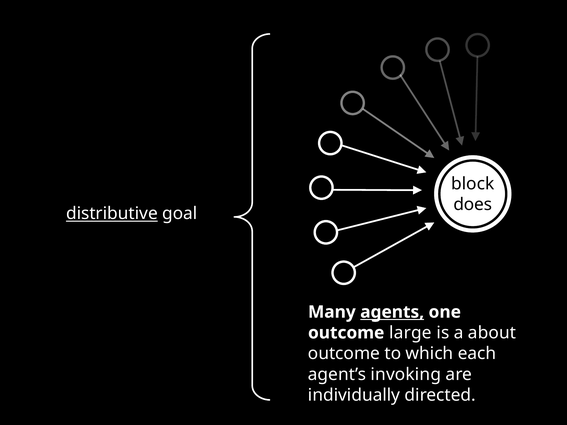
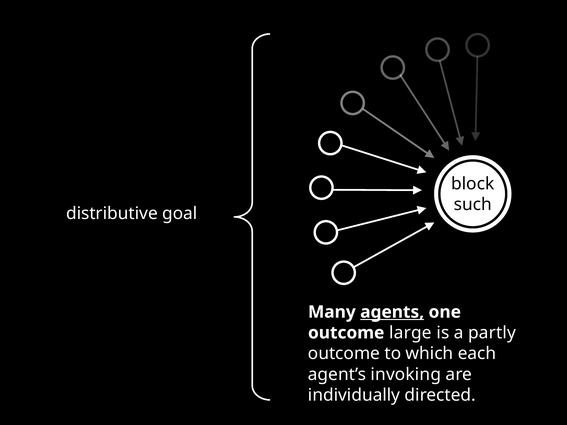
does: does -> such
distributive underline: present -> none
about: about -> partly
